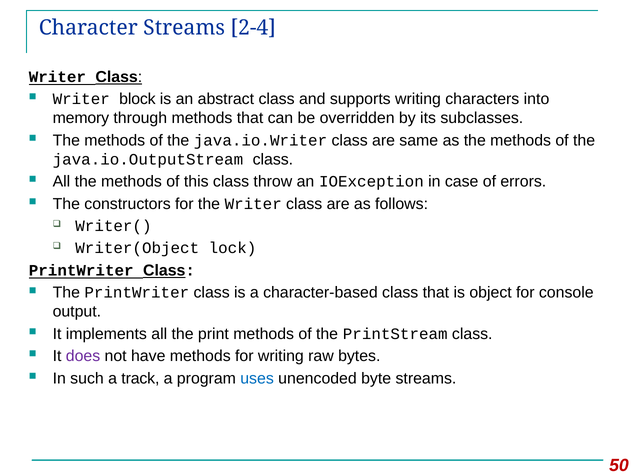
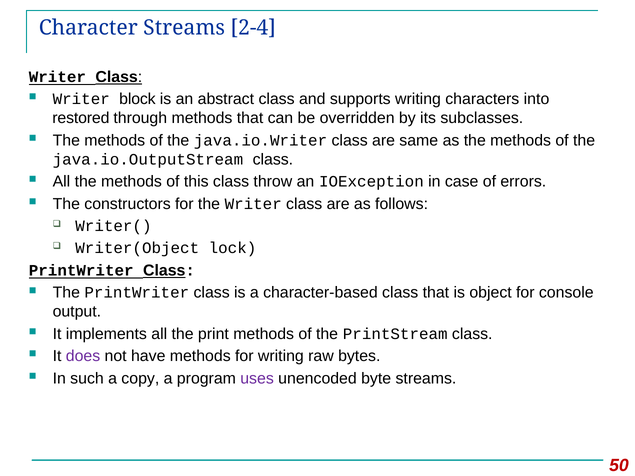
memory: memory -> restored
track: track -> copy
uses colour: blue -> purple
